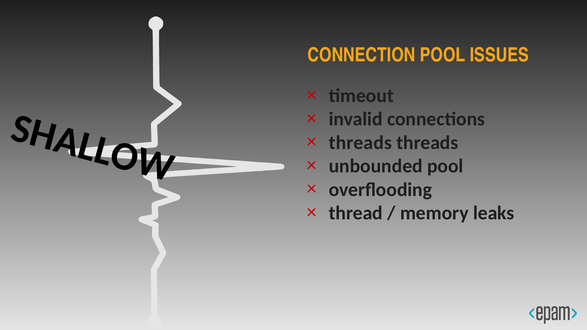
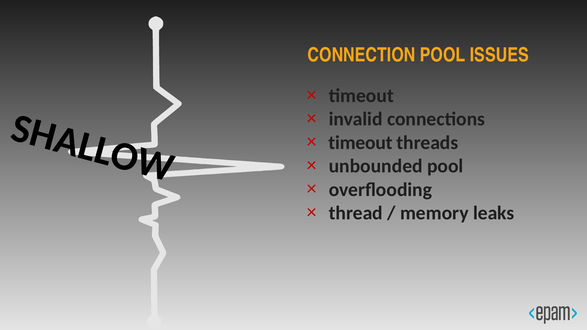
threads at (360, 143): threads -> timeout
